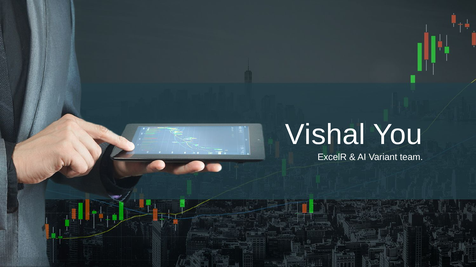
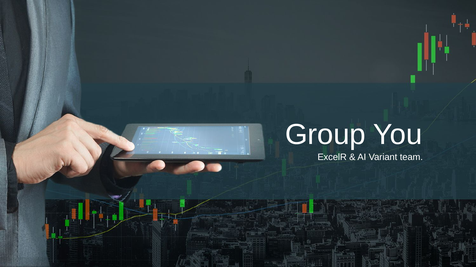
Vishal: Vishal -> Group
